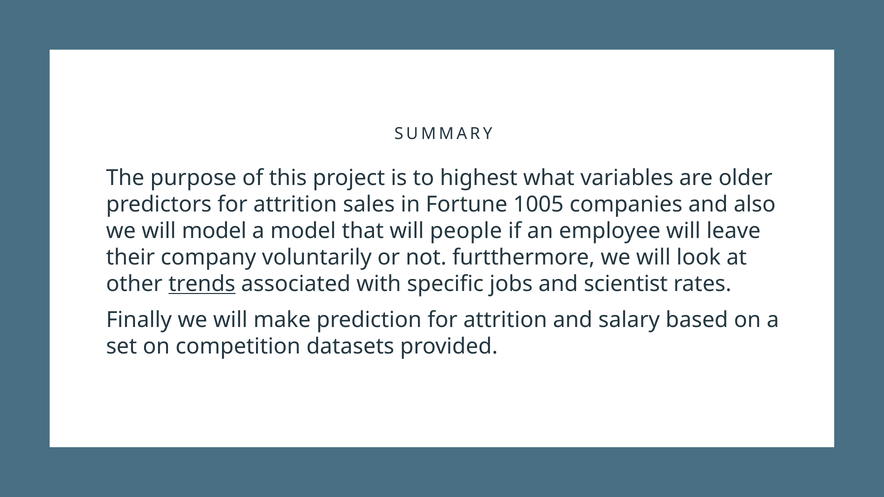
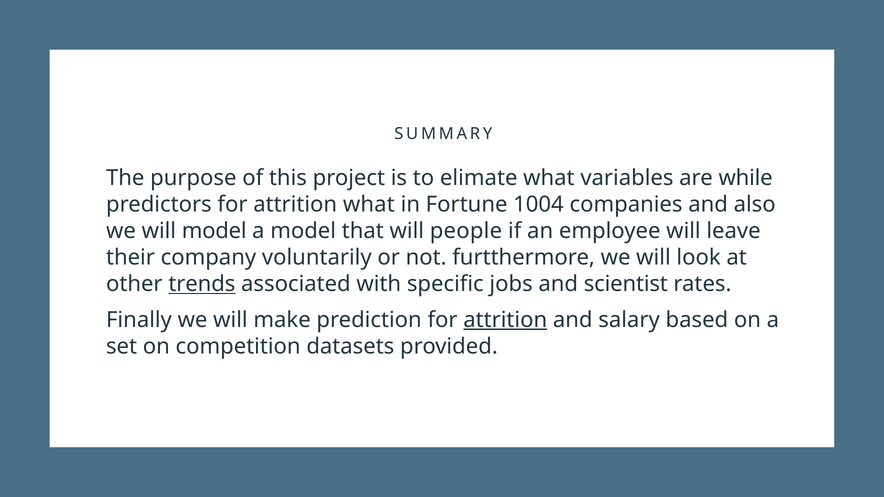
highest: highest -> elimate
older: older -> while
attrition sales: sales -> what
1005: 1005 -> 1004
attrition at (505, 320) underline: none -> present
